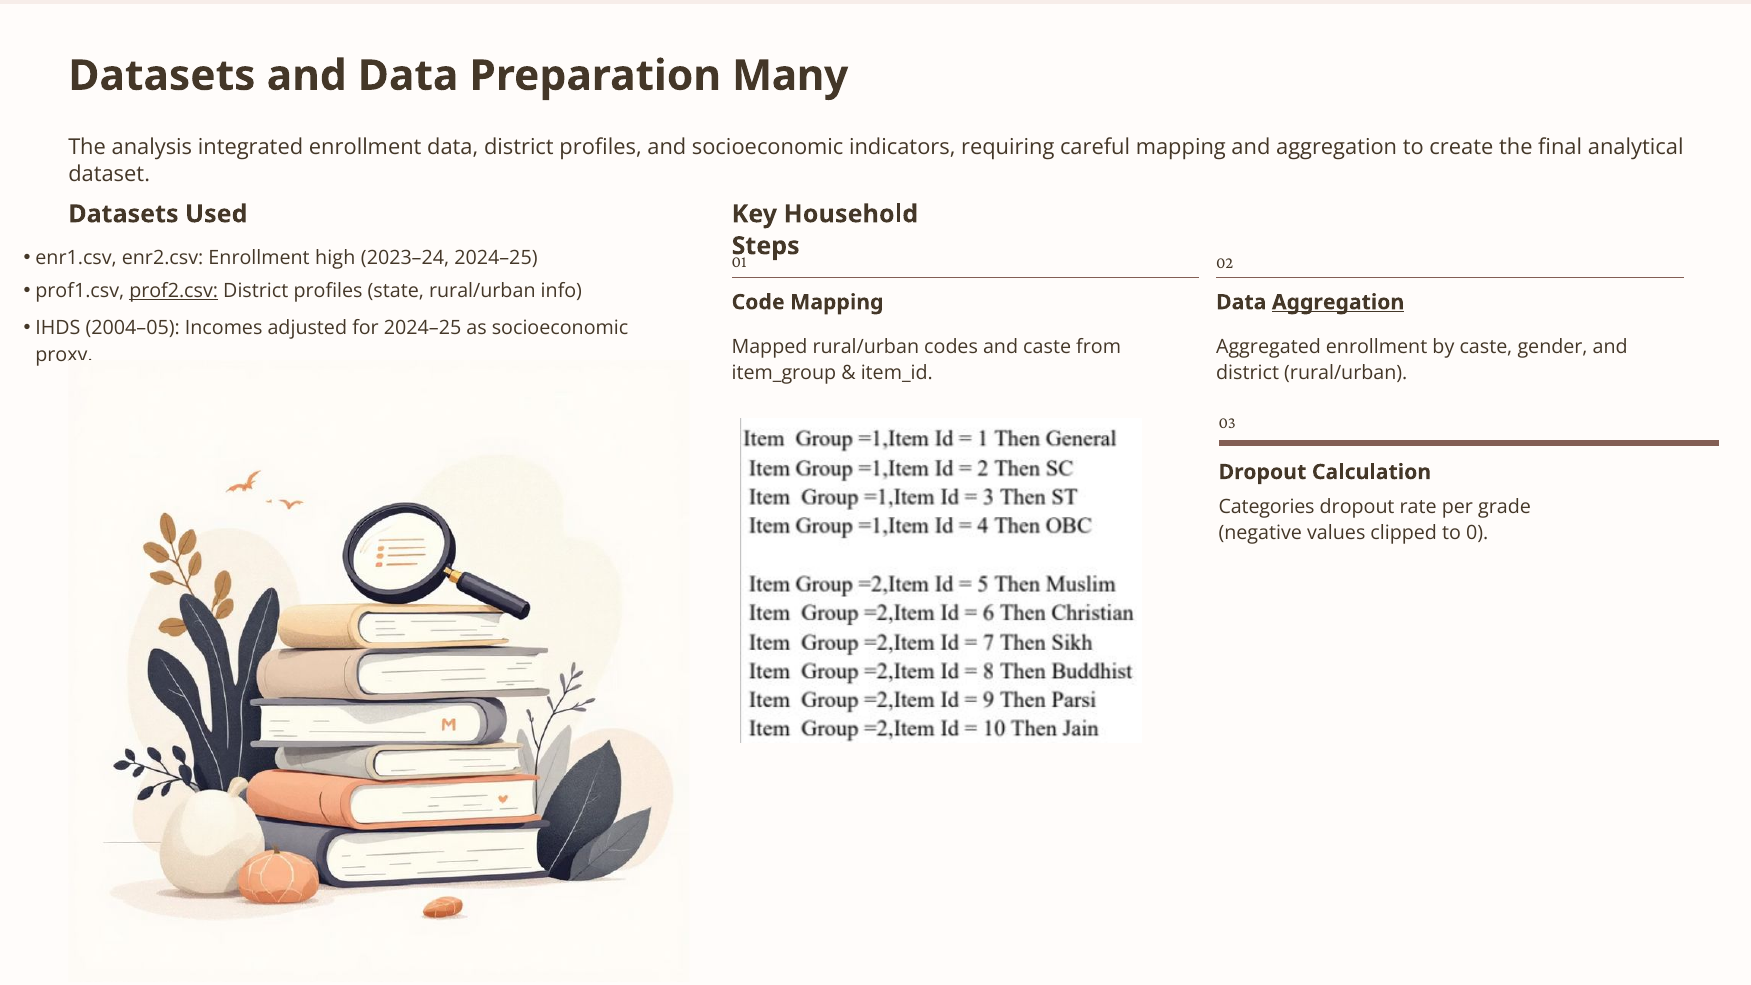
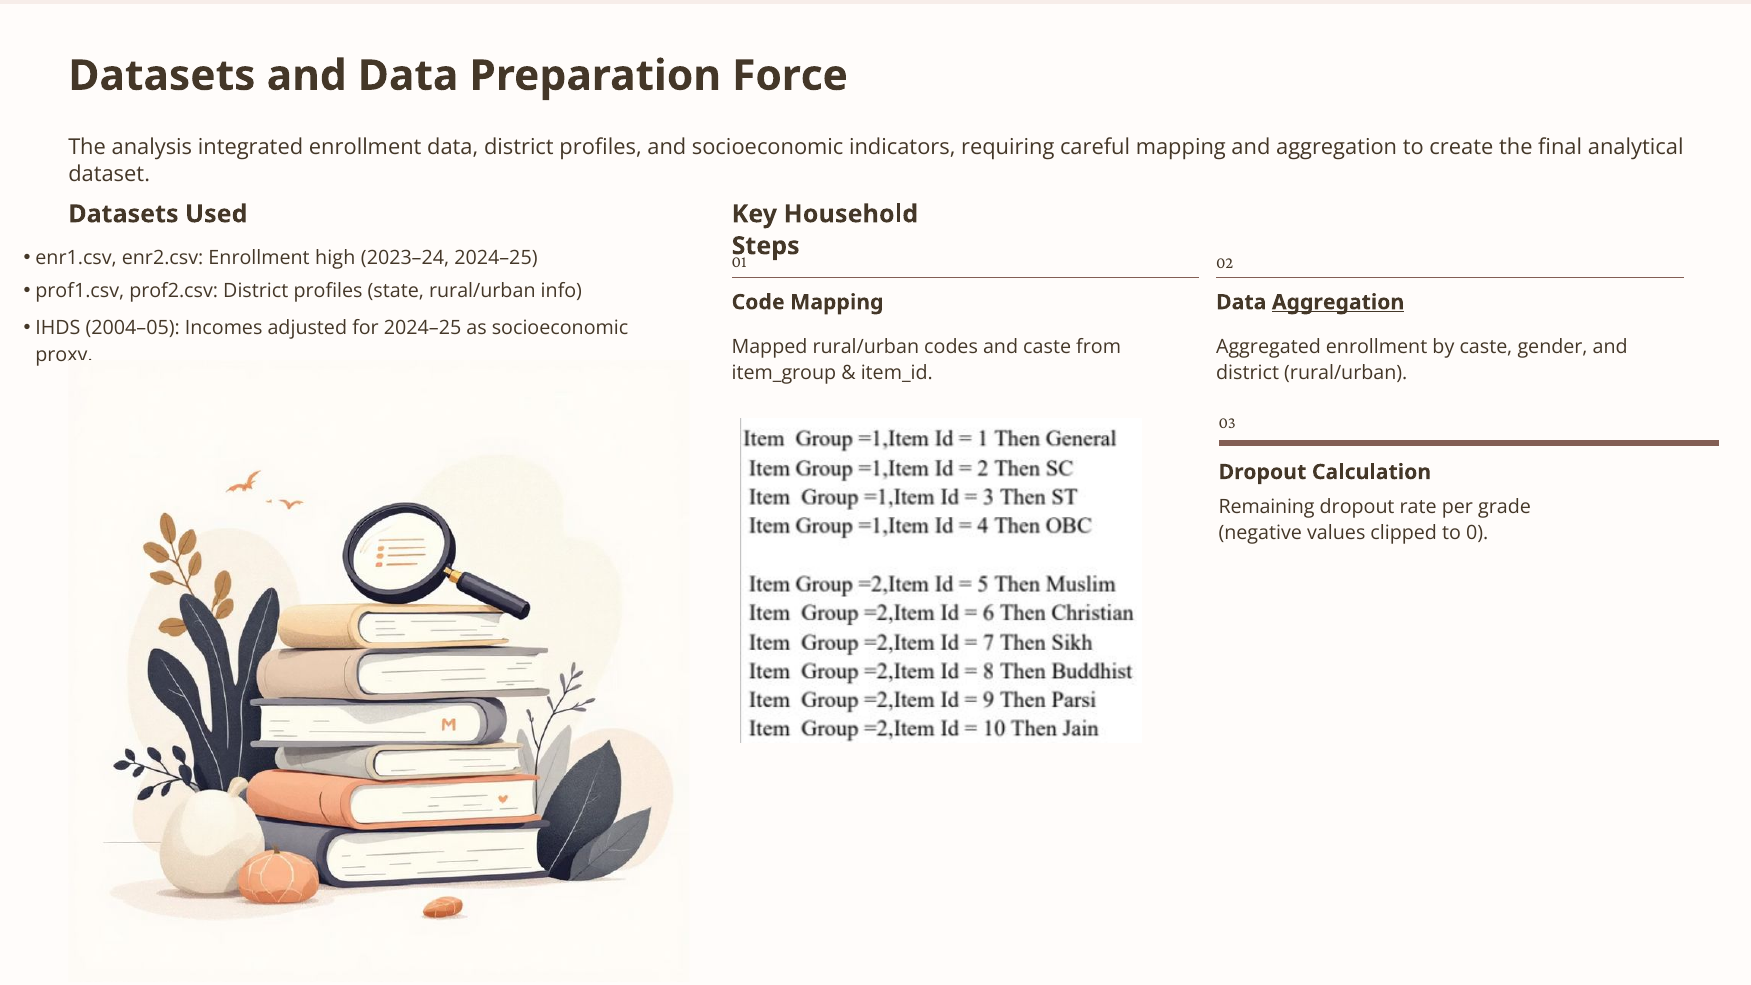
Many: Many -> Force
prof2.csv underline: present -> none
Categories: Categories -> Remaining
